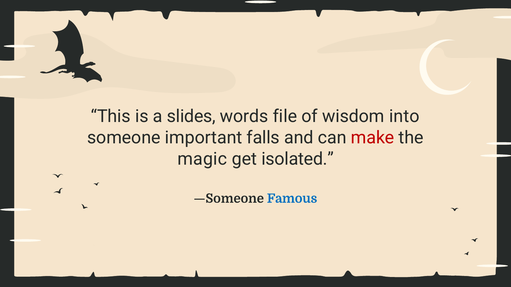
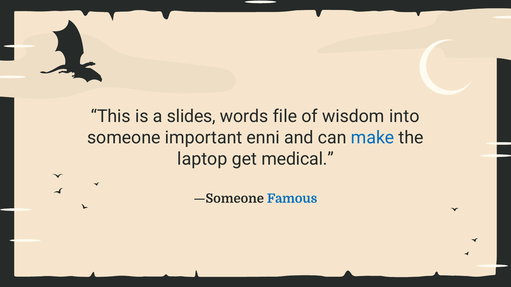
falls: falls -> enni
make colour: red -> blue
magic: magic -> laptop
isolated: isolated -> medical
